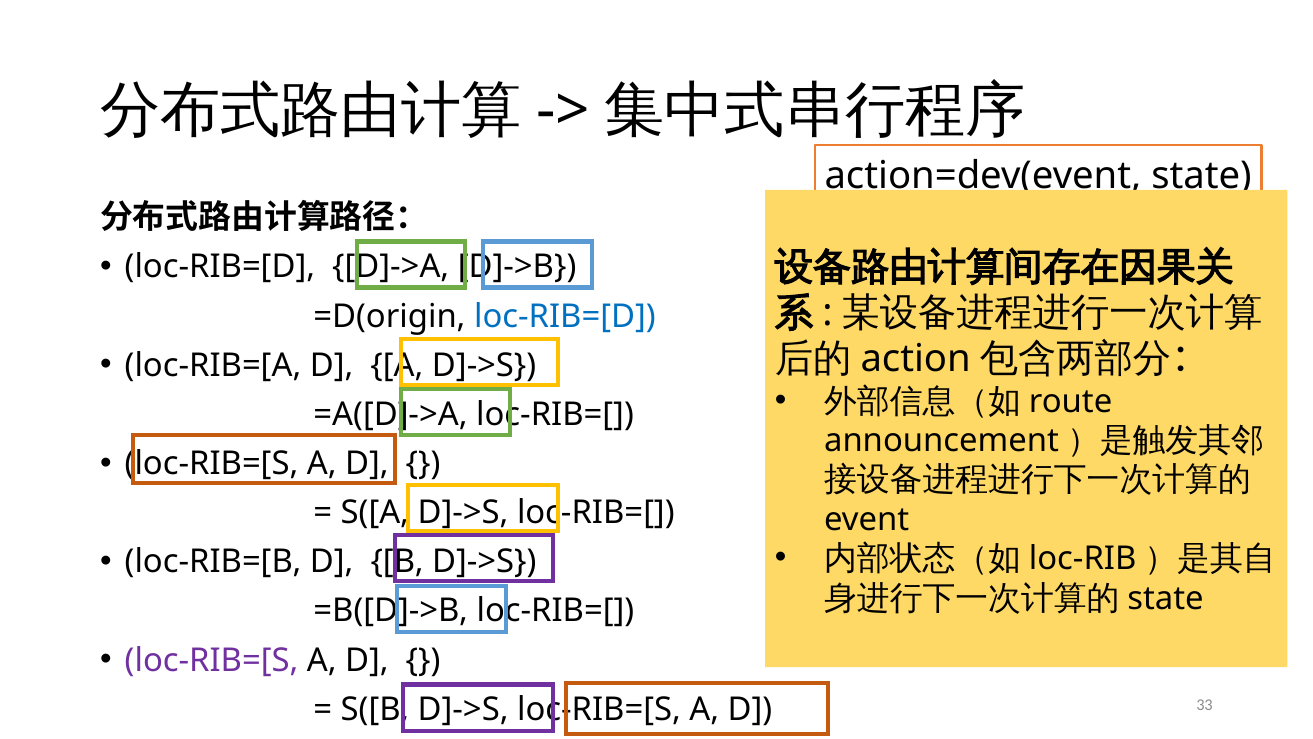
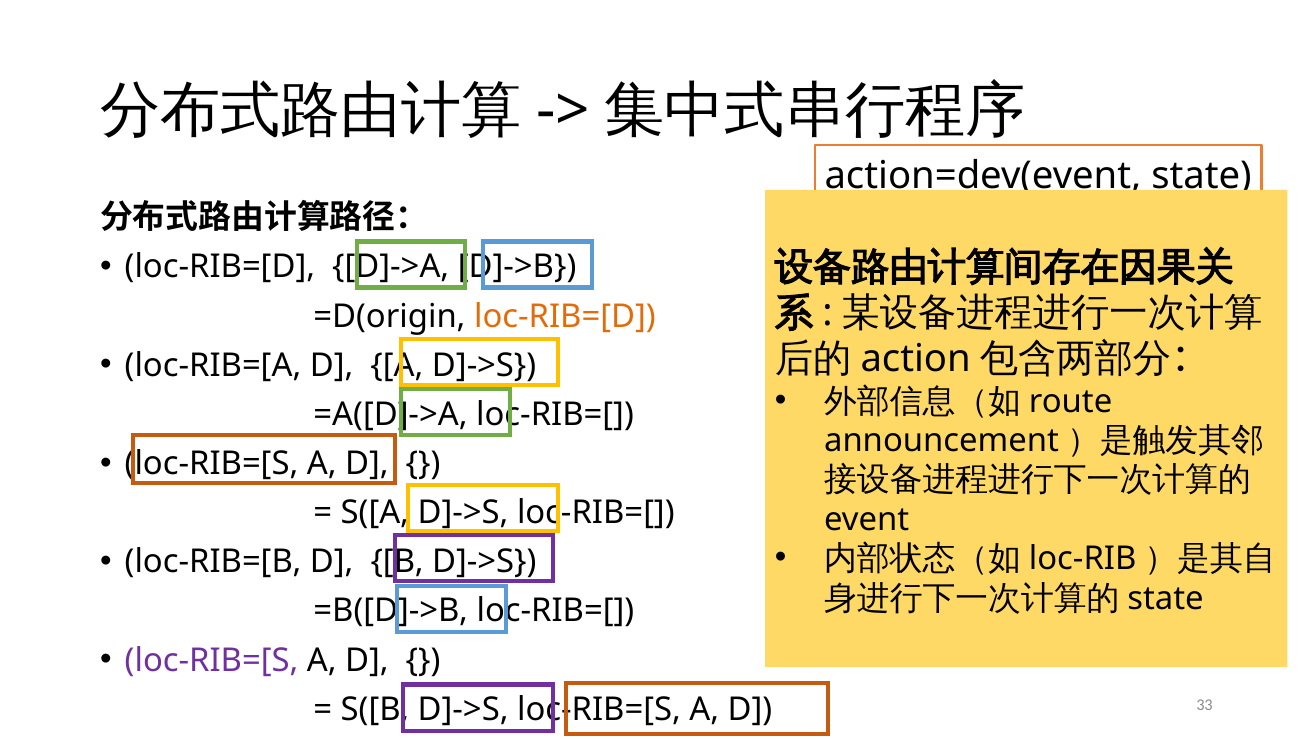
loc-RIB=[D at (565, 316) colour: blue -> orange
